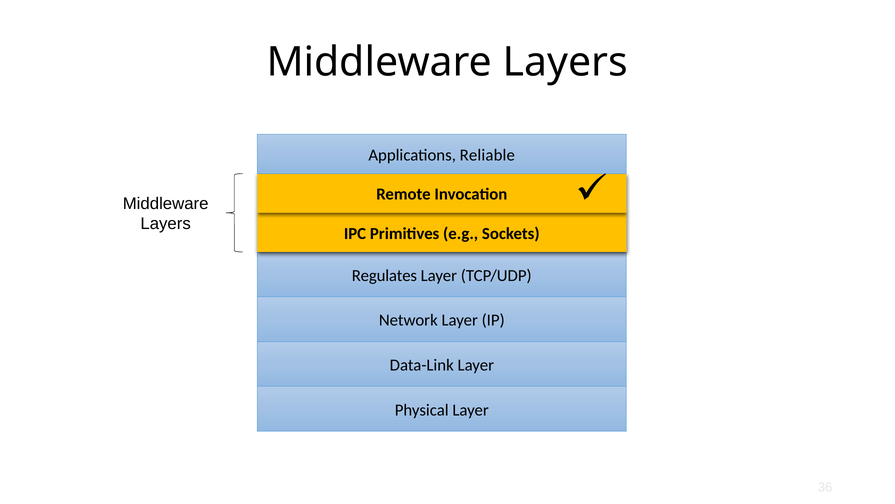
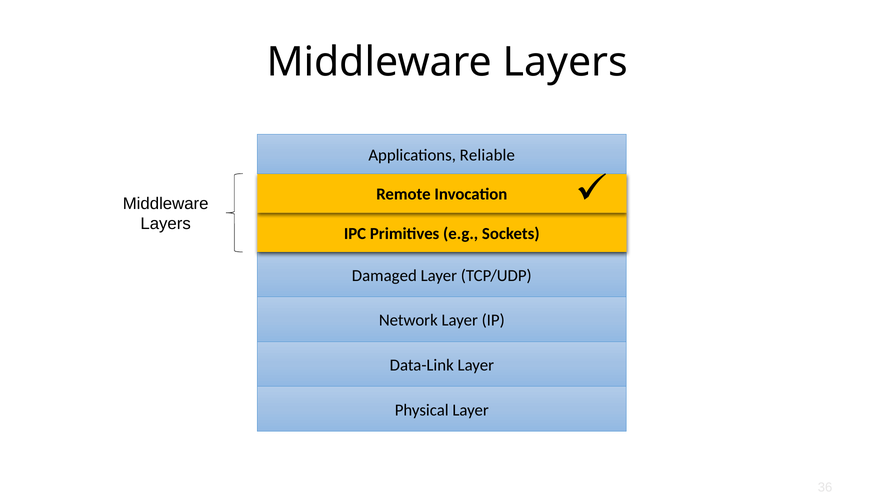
Regulates: Regulates -> Damaged
